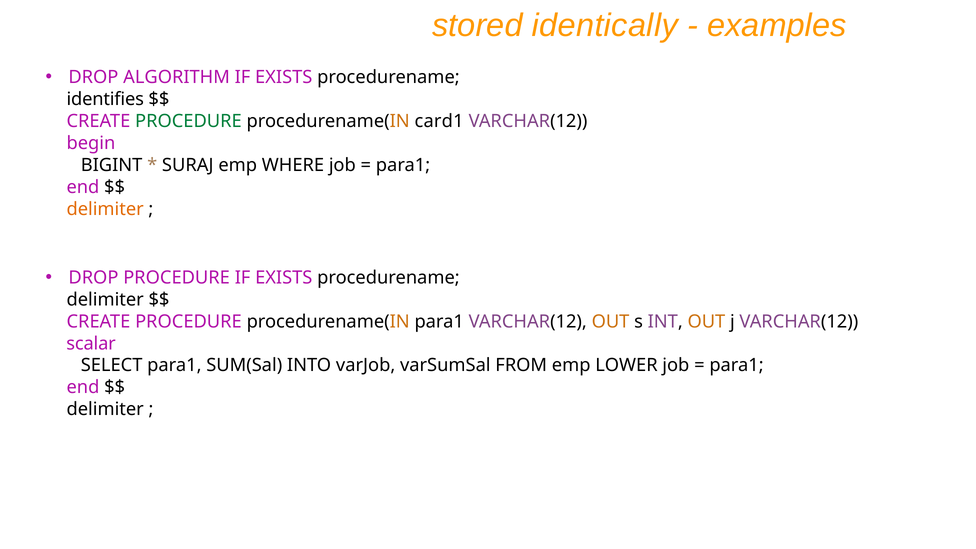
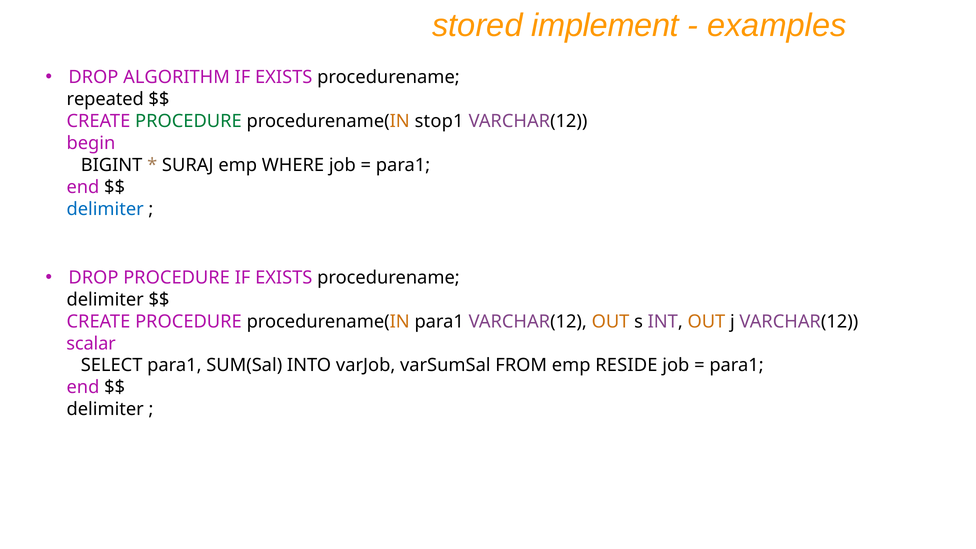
identically: identically -> implement
identifies: identifies -> repeated
card1: card1 -> stop1
delimiter at (105, 209) colour: orange -> blue
LOWER: LOWER -> RESIDE
